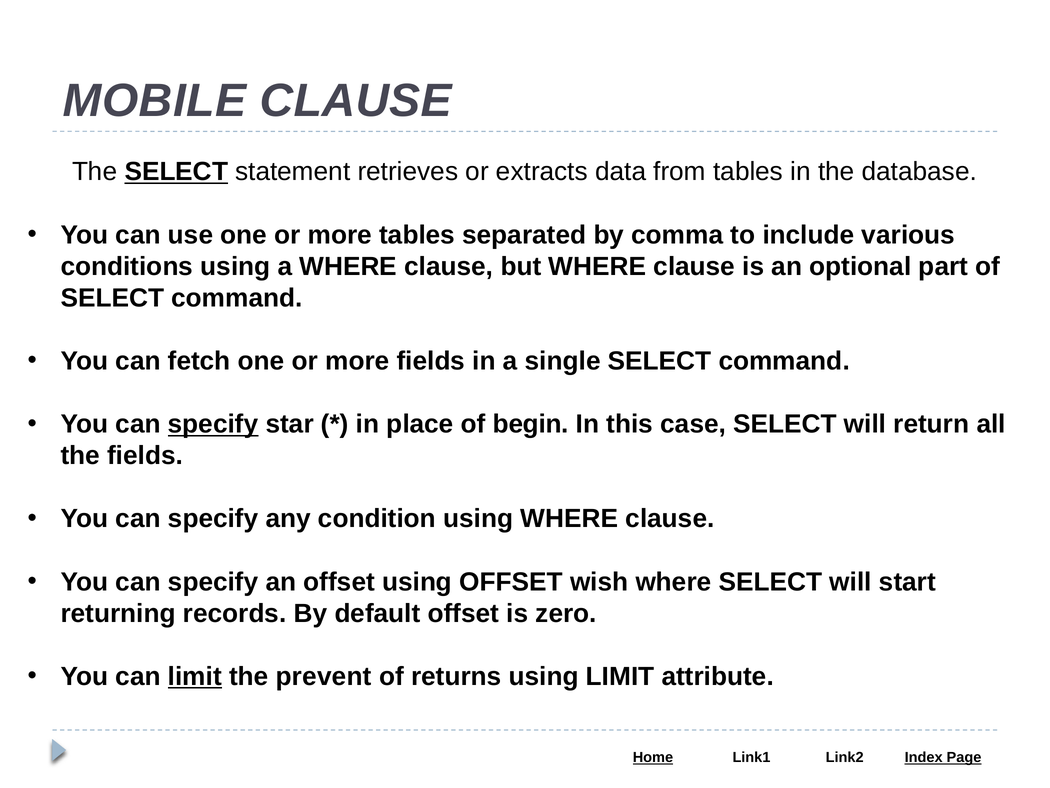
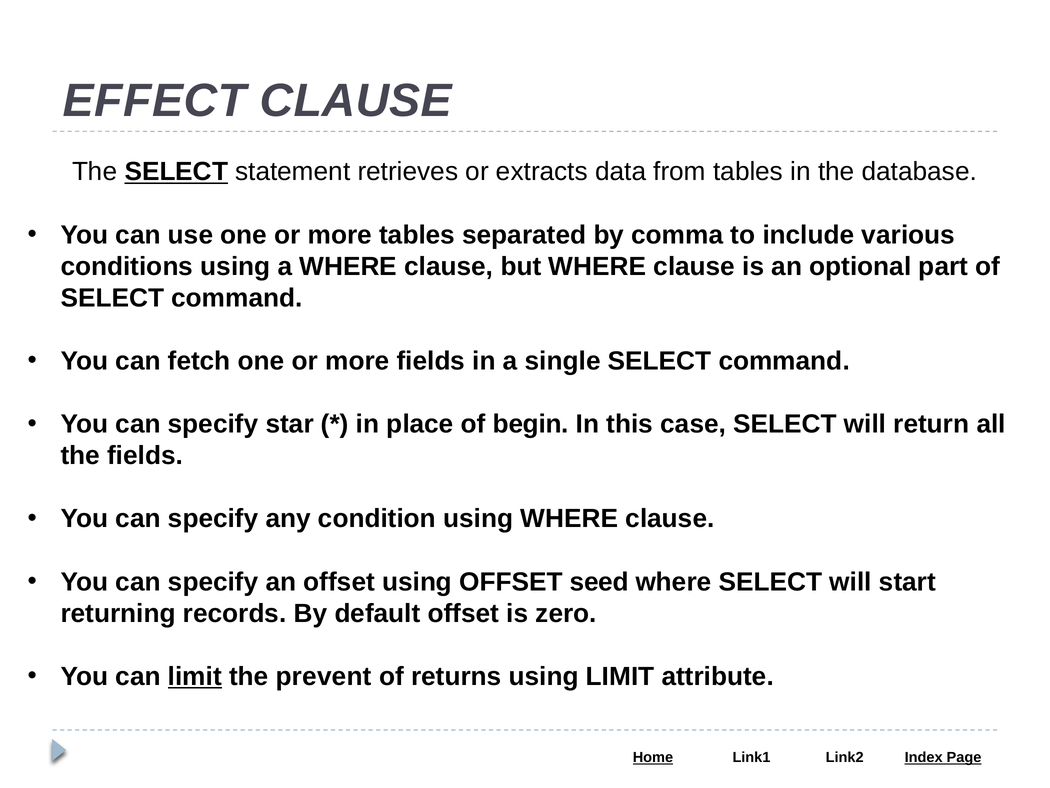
MOBILE: MOBILE -> EFFECT
specify at (213, 424) underline: present -> none
wish: wish -> seed
